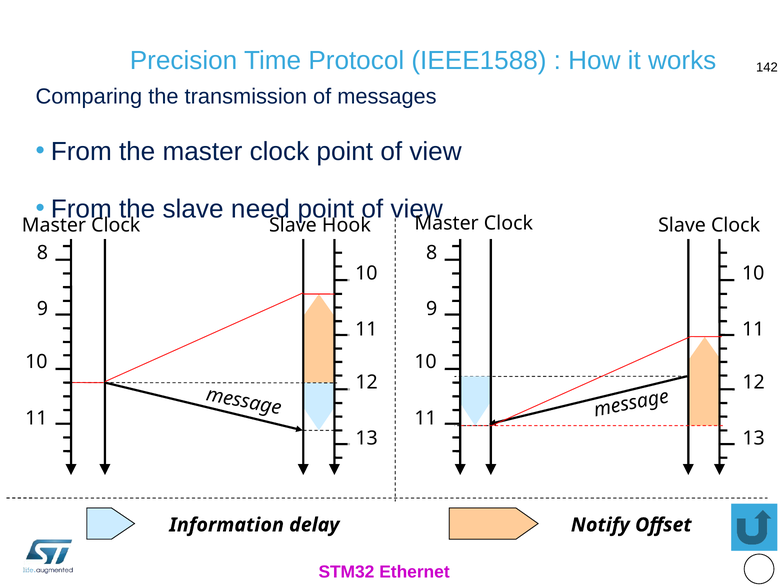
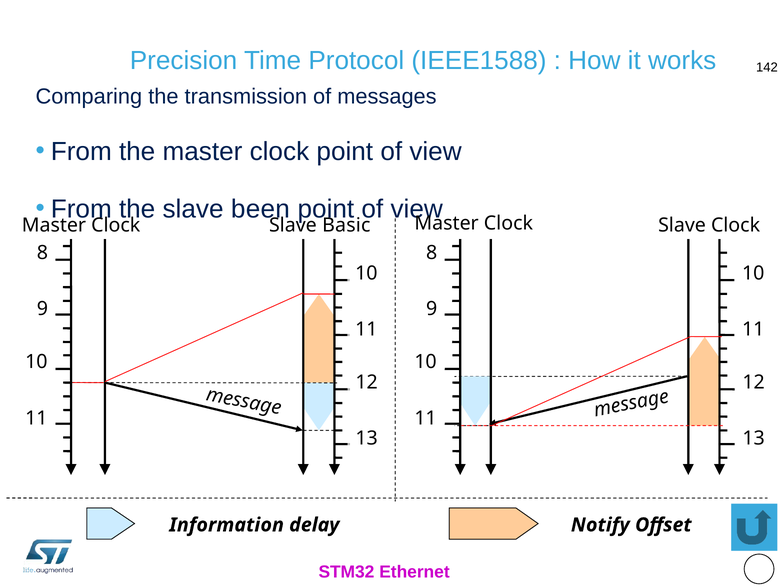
need: need -> been
Hook: Hook -> Basic
